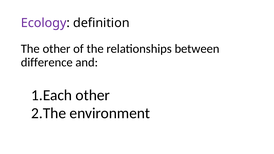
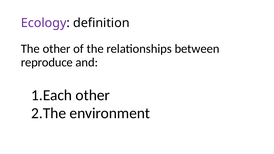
difference: difference -> reproduce
